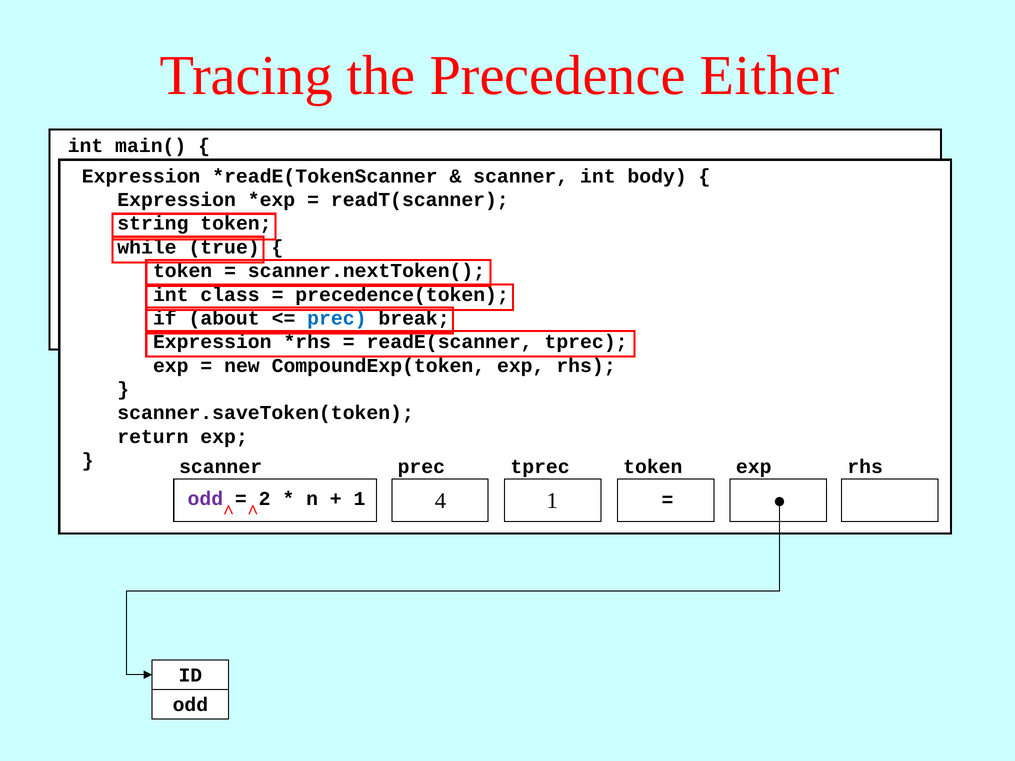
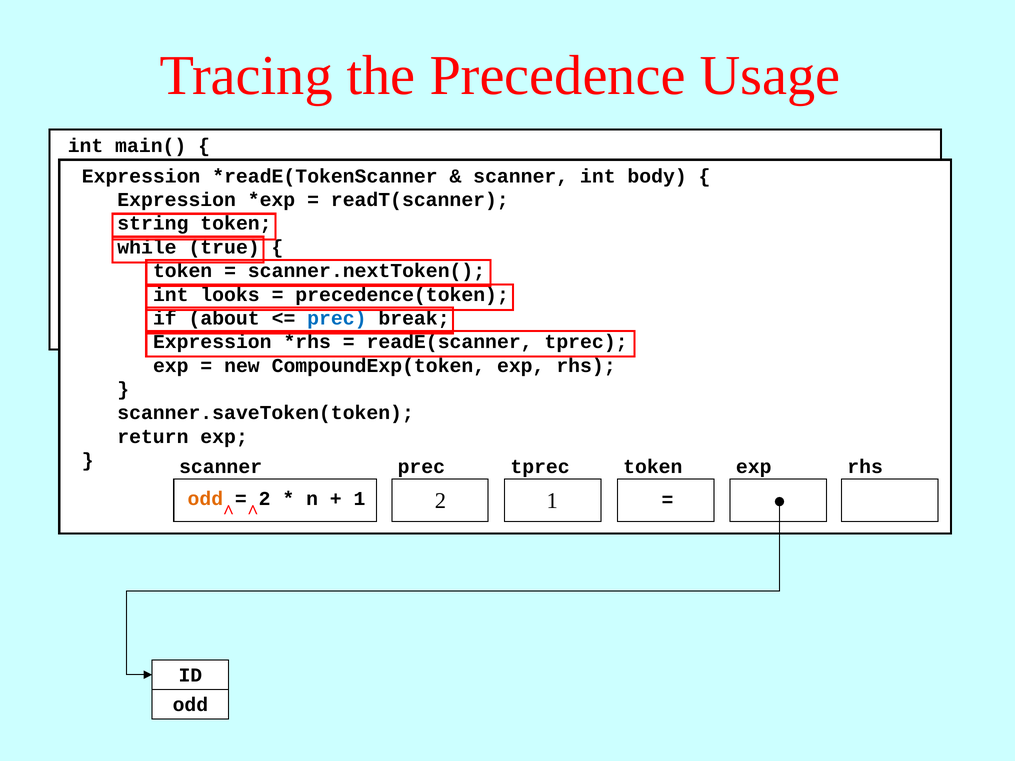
Either: Either -> Usage
class: class -> looks
odd at (205, 499) colour: purple -> orange
4 at (440, 501): 4 -> 2
